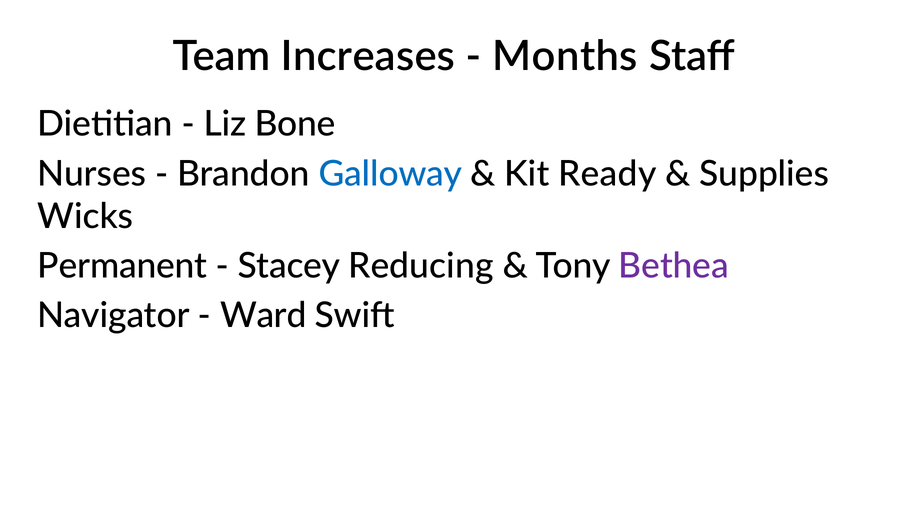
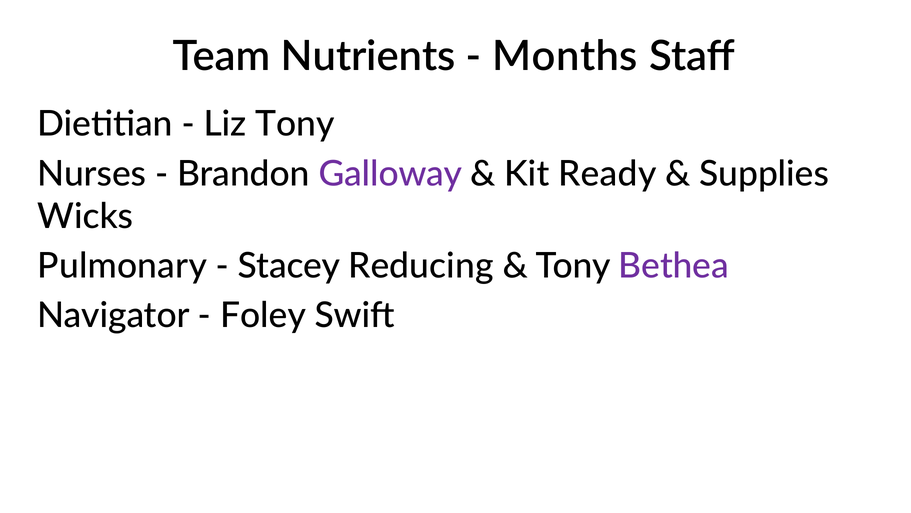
Increases: Increases -> Nutrients
Liz Bone: Bone -> Tony
Galloway colour: blue -> purple
Permanent: Permanent -> Pulmonary
Ward: Ward -> Foley
